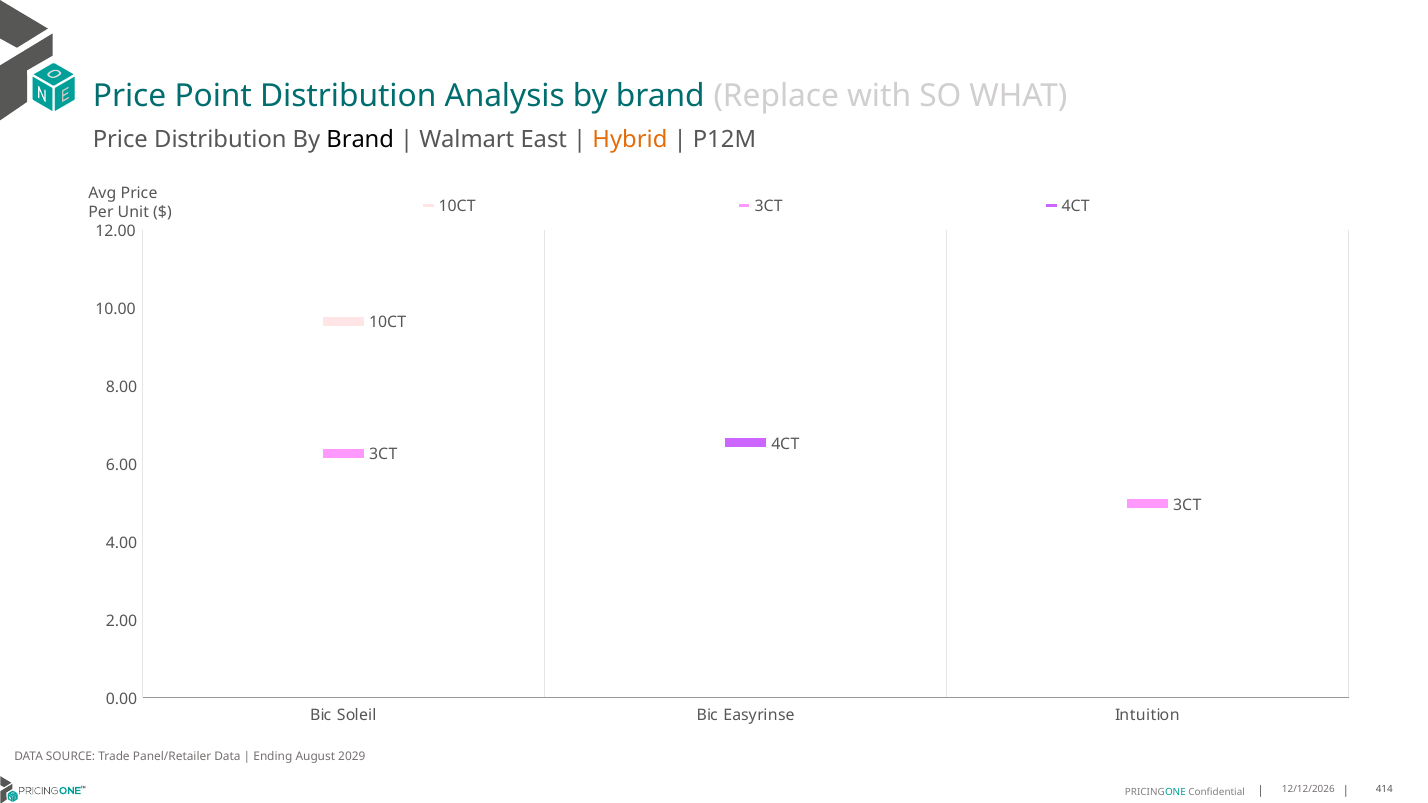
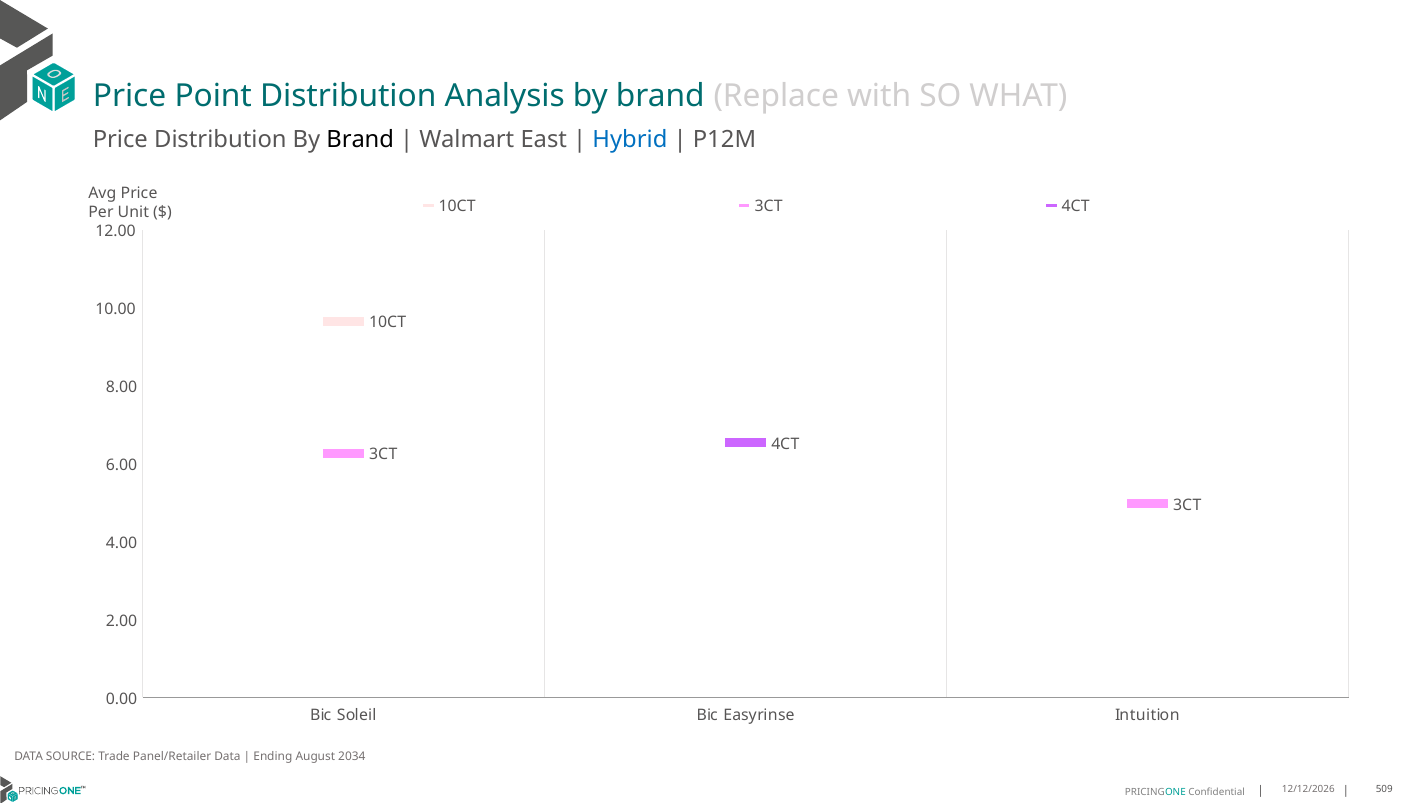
Hybrid colour: orange -> blue
2029: 2029 -> 2034
414: 414 -> 509
